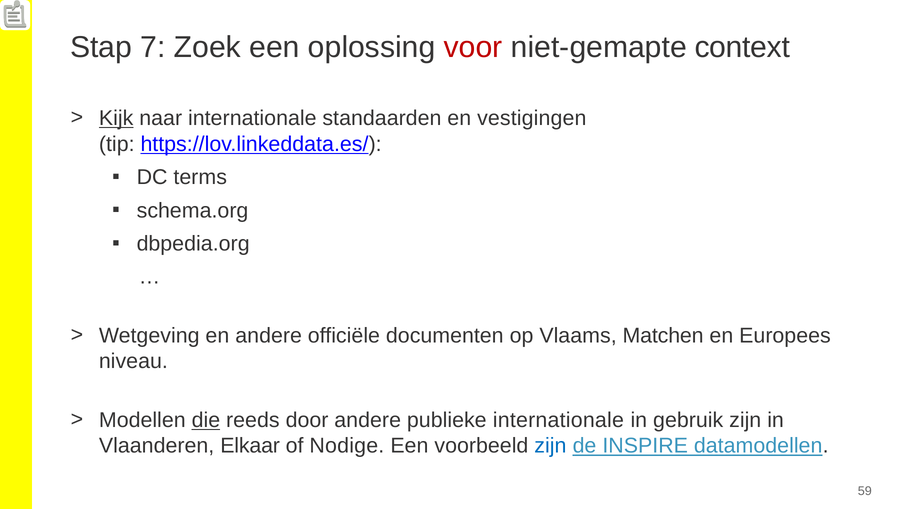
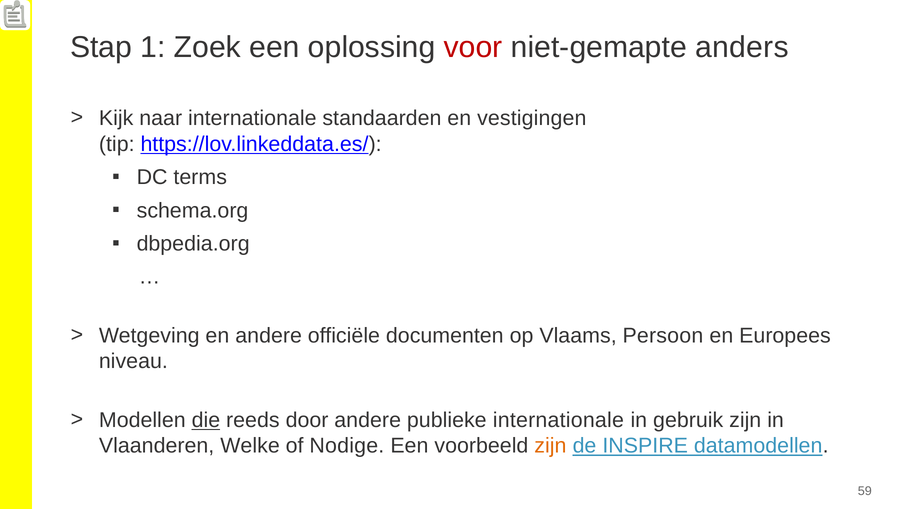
7: 7 -> 1
context: context -> anders
Kijk underline: present -> none
Matchen: Matchen -> Persoon
Elkaar: Elkaar -> Welke
zijn at (550, 446) colour: blue -> orange
